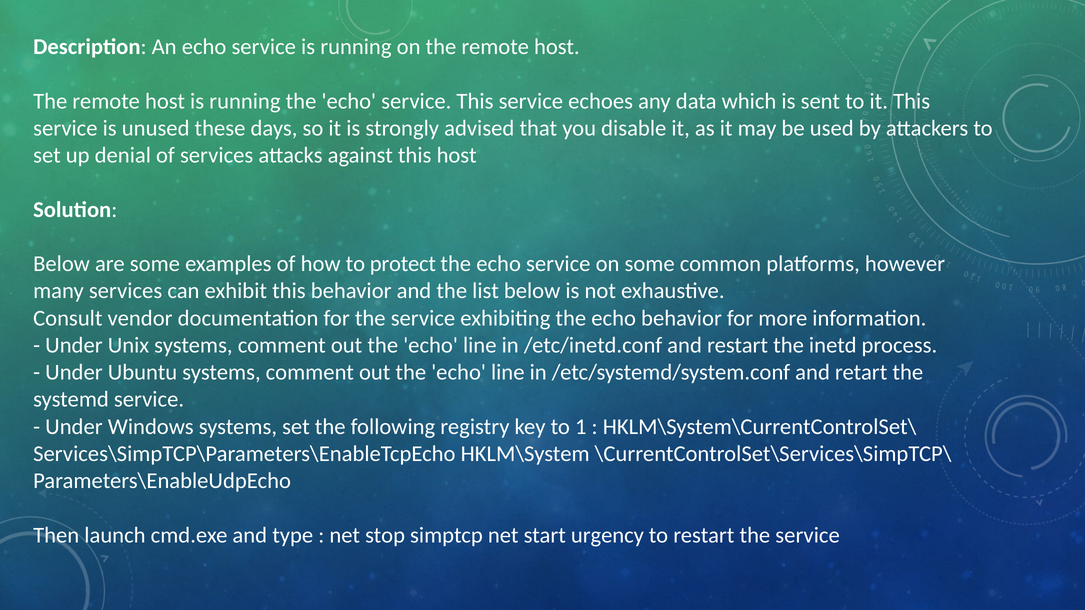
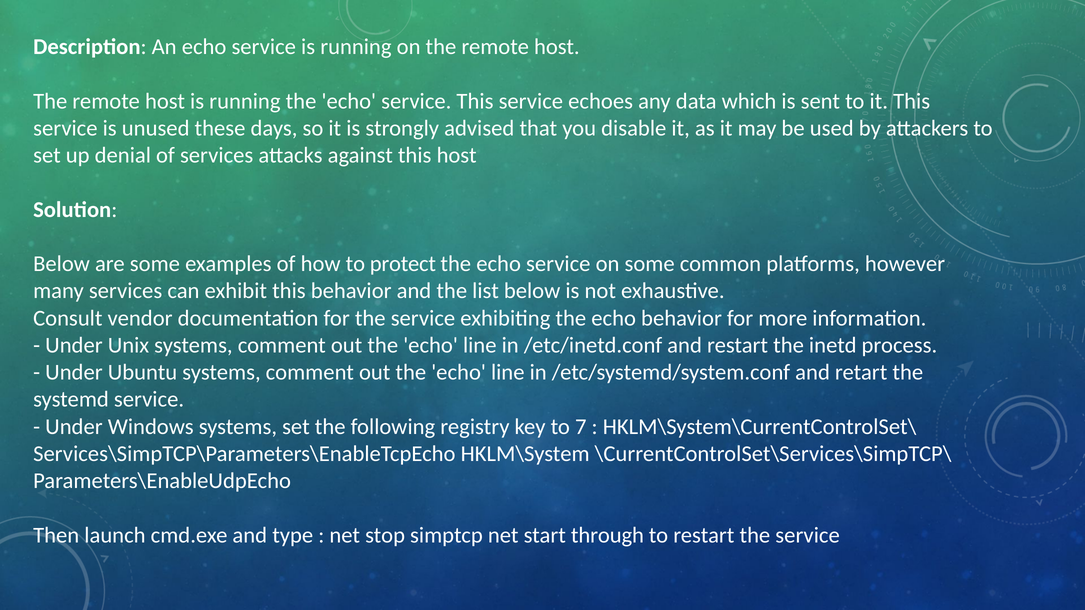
1: 1 -> 7
urgency: urgency -> through
